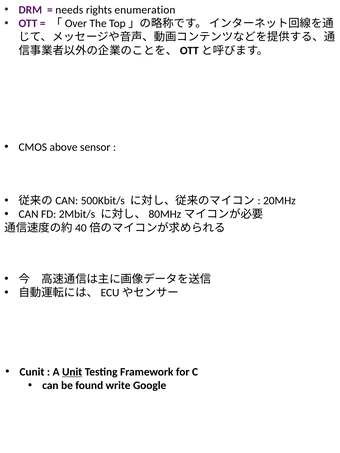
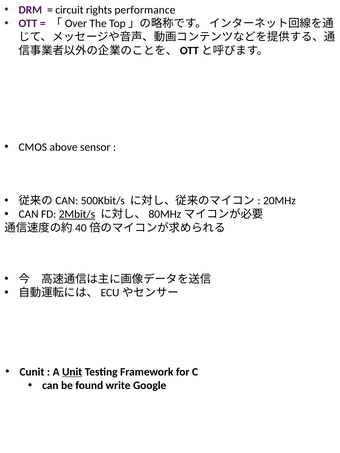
needs: needs -> circuit
enumeration: enumeration -> performance
2Mbit/s underline: none -> present
